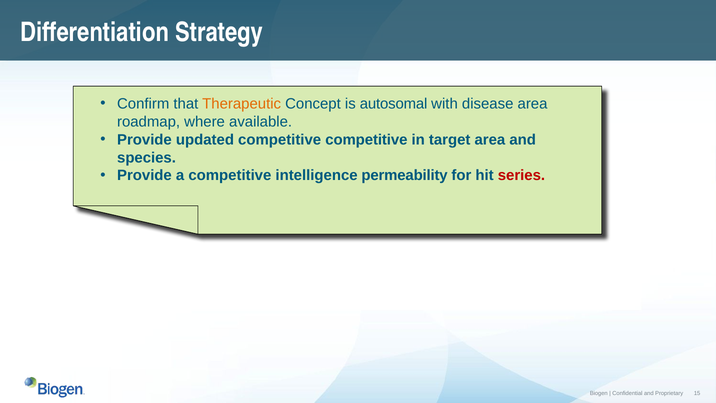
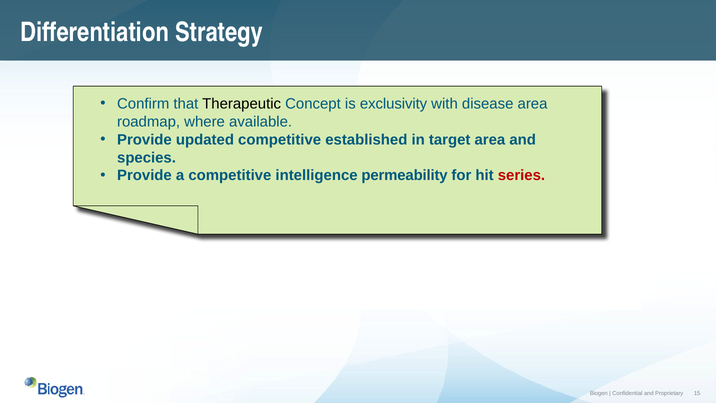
Therapeutic colour: orange -> black
autosomal: autosomal -> exclusivity
competitive competitive: competitive -> established
